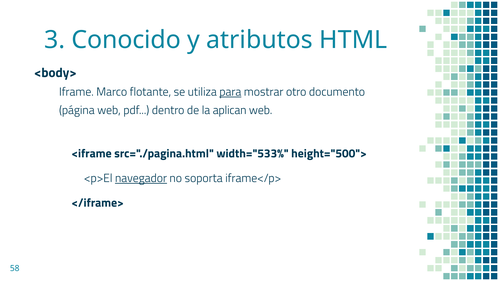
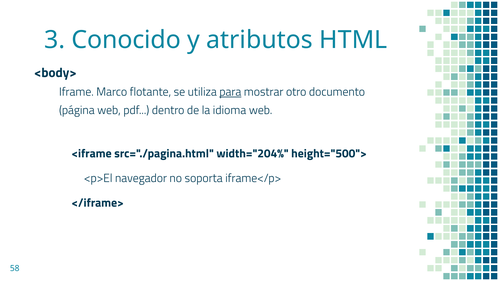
aplican: aplican -> idioma
width="533%: width="533% -> width="204%
navegador underline: present -> none
